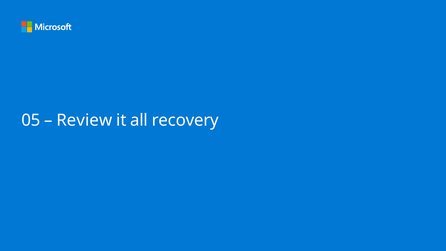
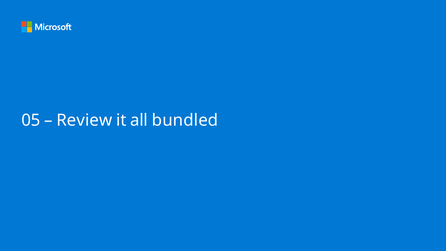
recovery: recovery -> bundled
